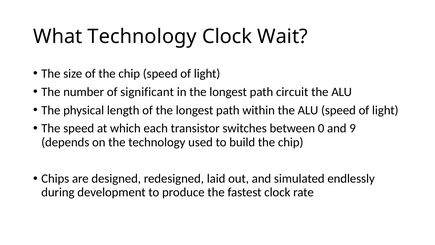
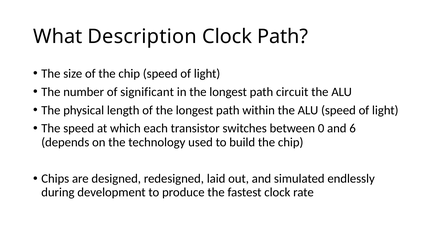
What Technology: Technology -> Description
Clock Wait: Wait -> Path
9: 9 -> 6
